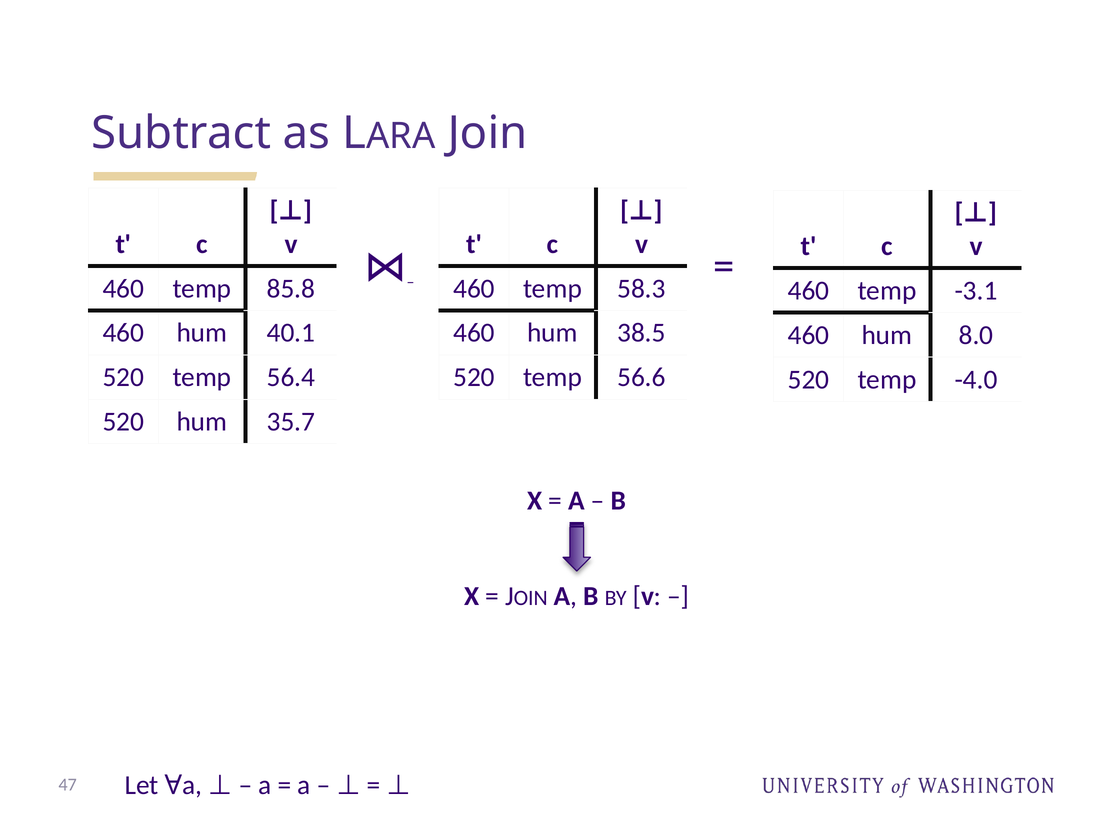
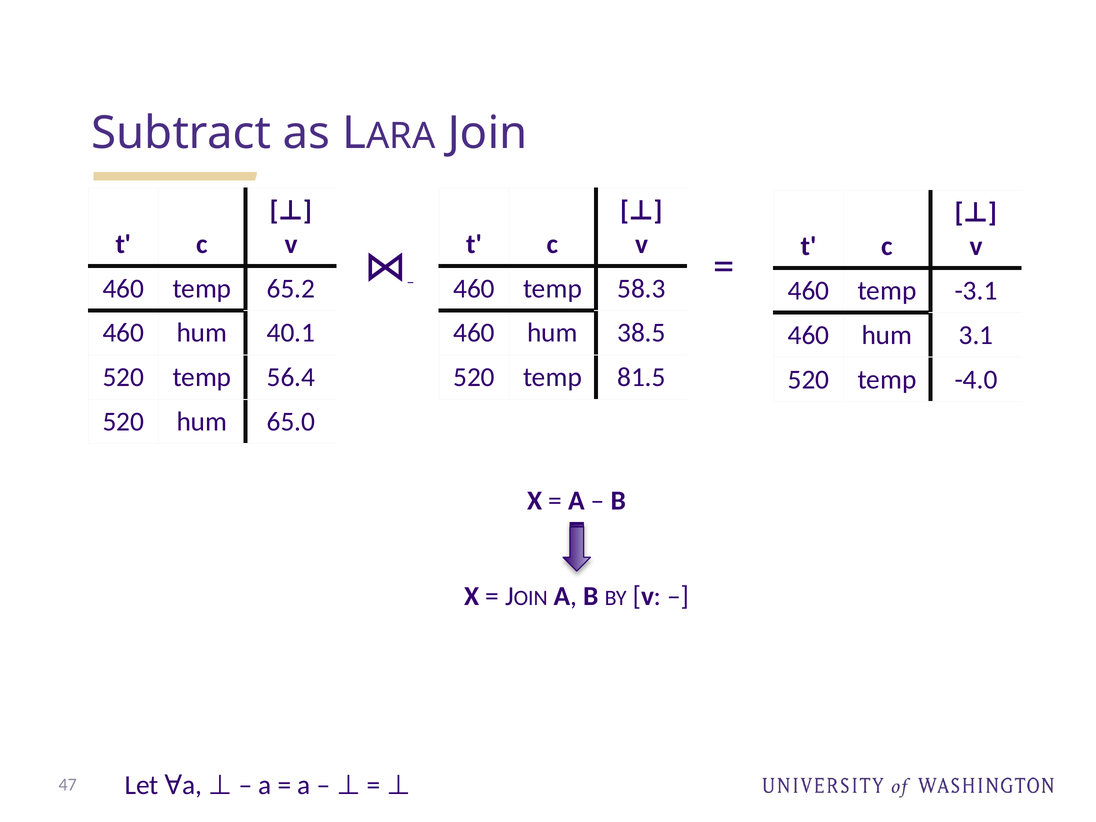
85.8: 85.8 -> 65.2
8.0: 8.0 -> 3.1
56.6: 56.6 -> 81.5
35.7: 35.7 -> 65.0
